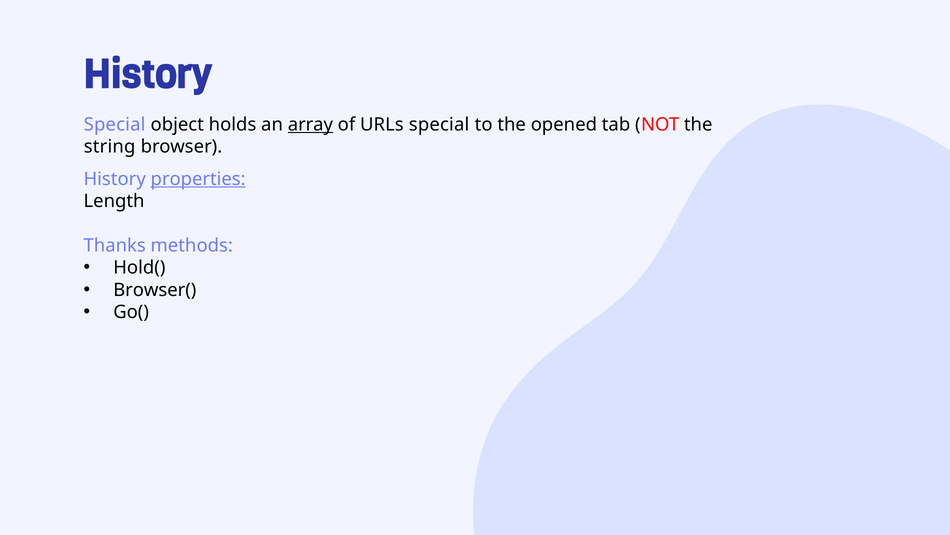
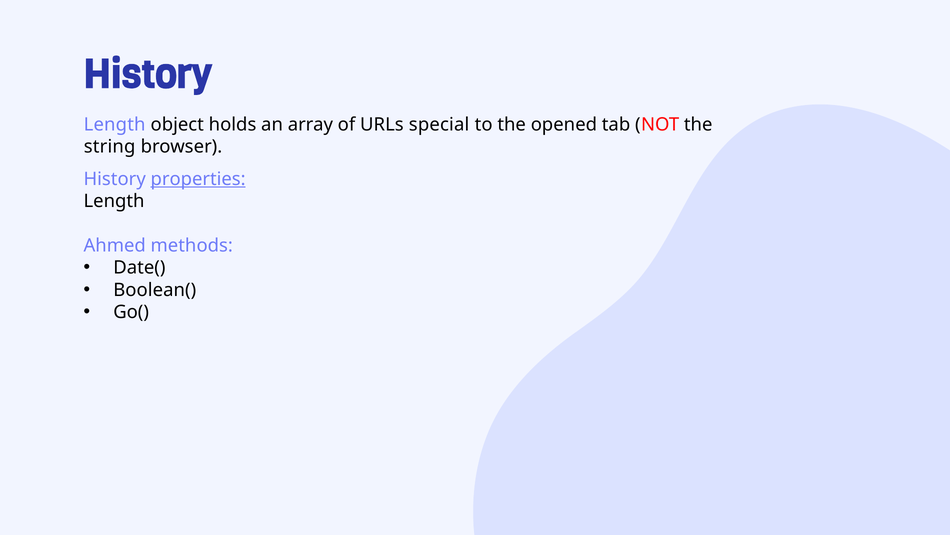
Special at (115, 124): Special -> Length
array underline: present -> none
Thanks: Thanks -> Ahmed
Hold(: Hold( -> Date(
Browser(: Browser( -> Boolean(
